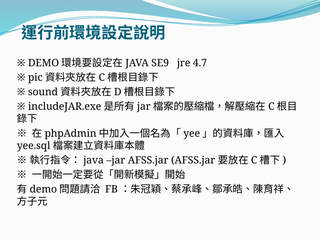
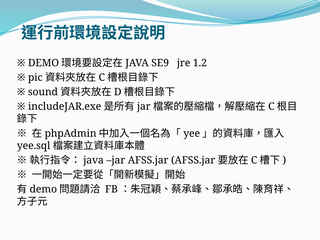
4.7: 4.7 -> 1.2
